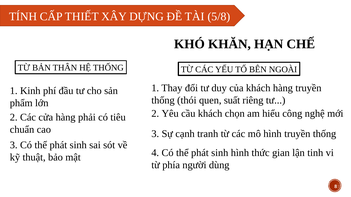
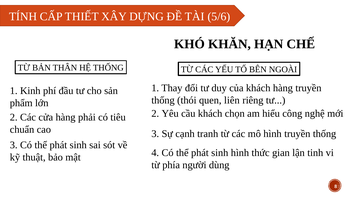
5/8: 5/8 -> 5/6
suất: suất -> liên
